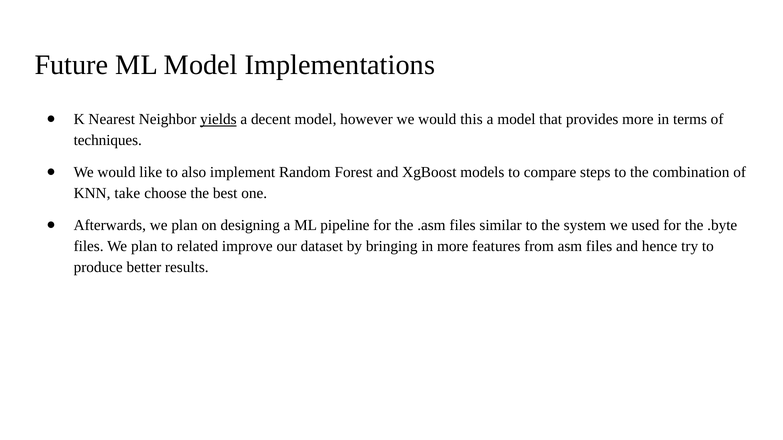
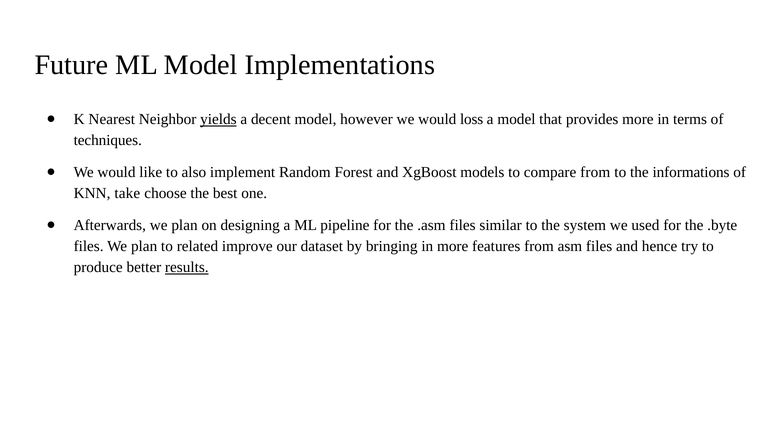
this: this -> loss
compare steps: steps -> from
combination: combination -> informations
results underline: none -> present
